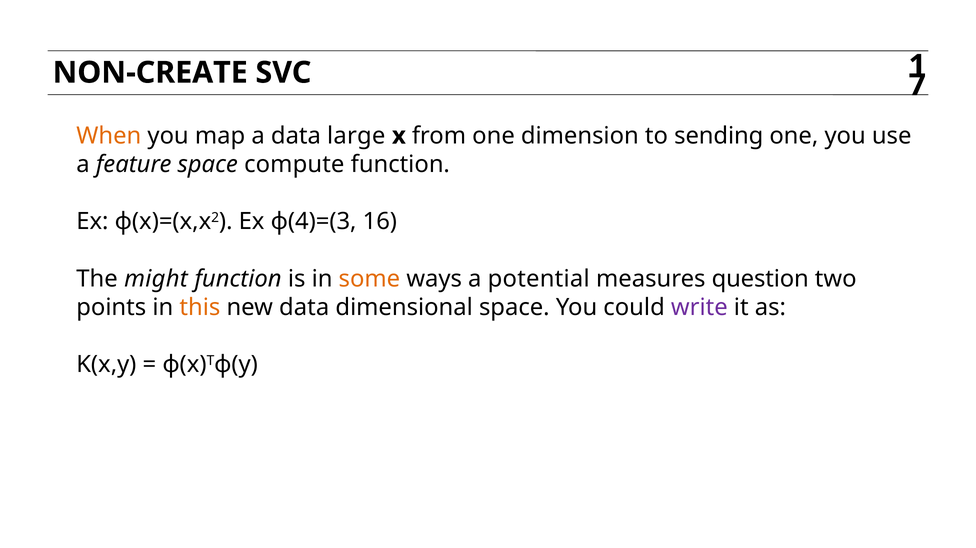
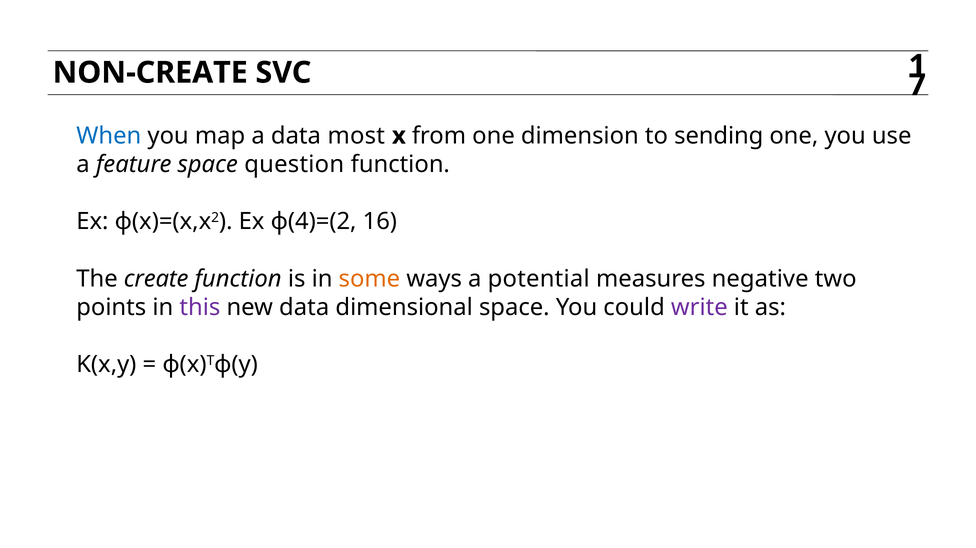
When colour: orange -> blue
large: large -> most
compute: compute -> question
ϕ(4)=(3: ϕ(4)=(3 -> ϕ(4)=(2
might: might -> create
question: question -> negative
this colour: orange -> purple
